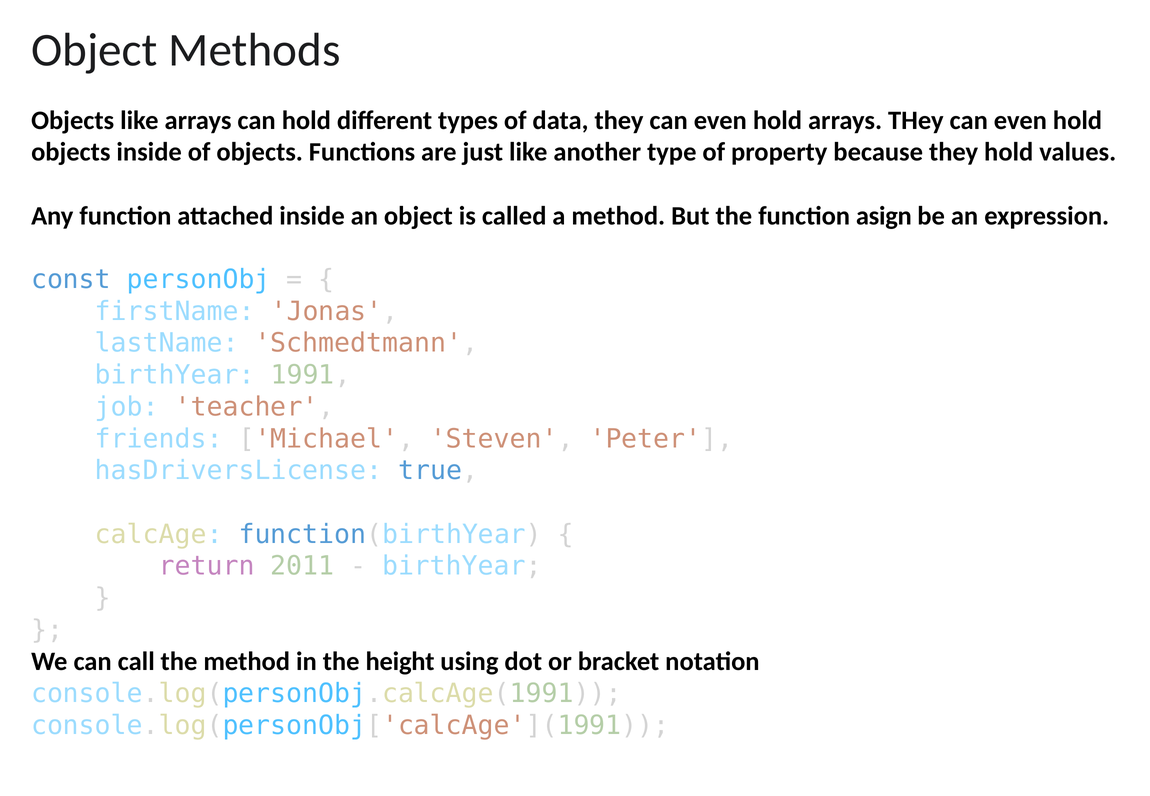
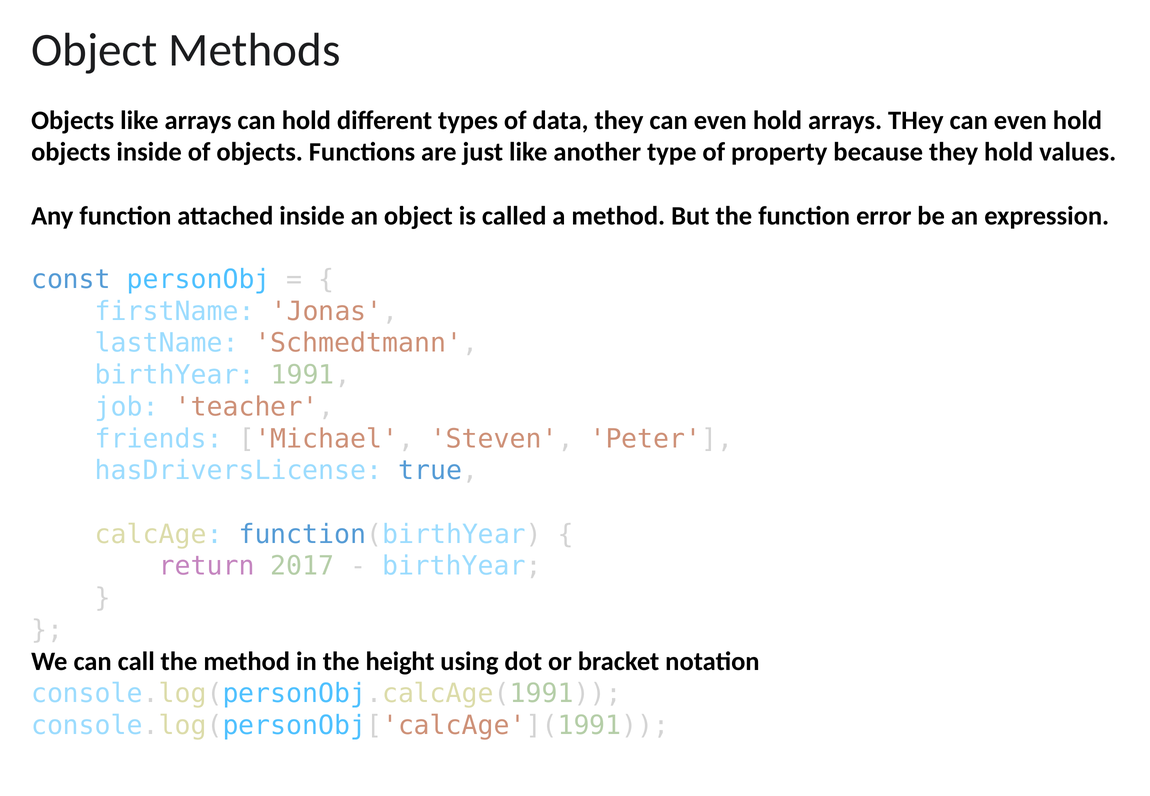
asign: asign -> error
2011: 2011 -> 2017
